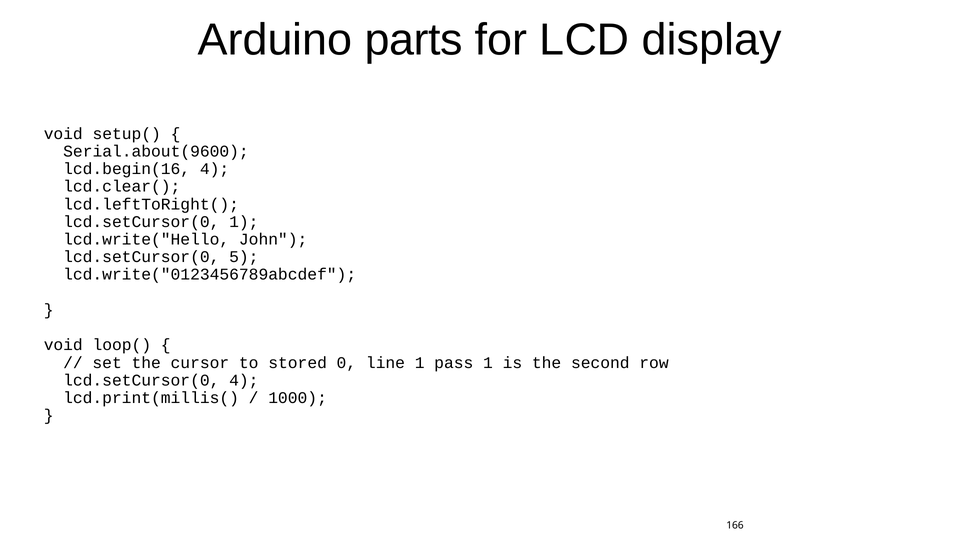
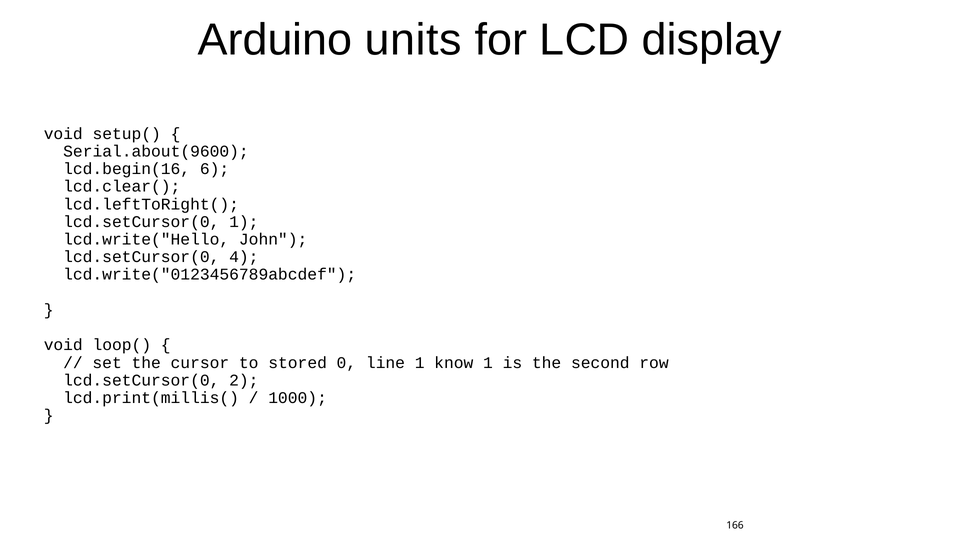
parts: parts -> units
lcd.begin(16 4: 4 -> 6
5: 5 -> 4
pass: pass -> know
lcd.setCursor(0 4: 4 -> 2
